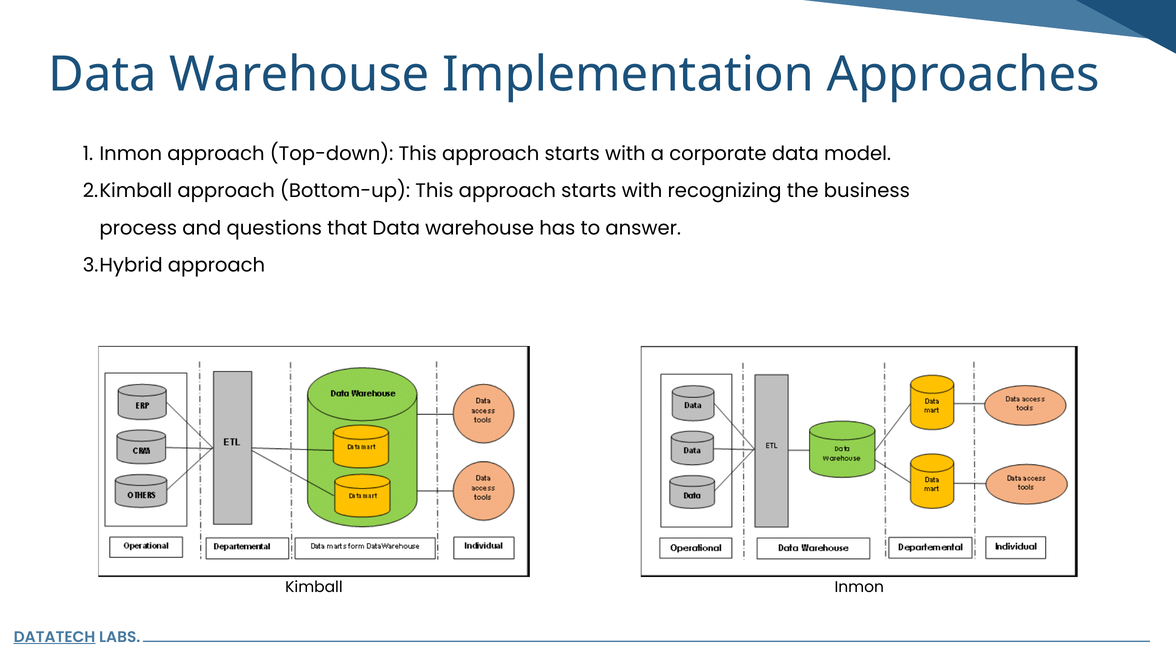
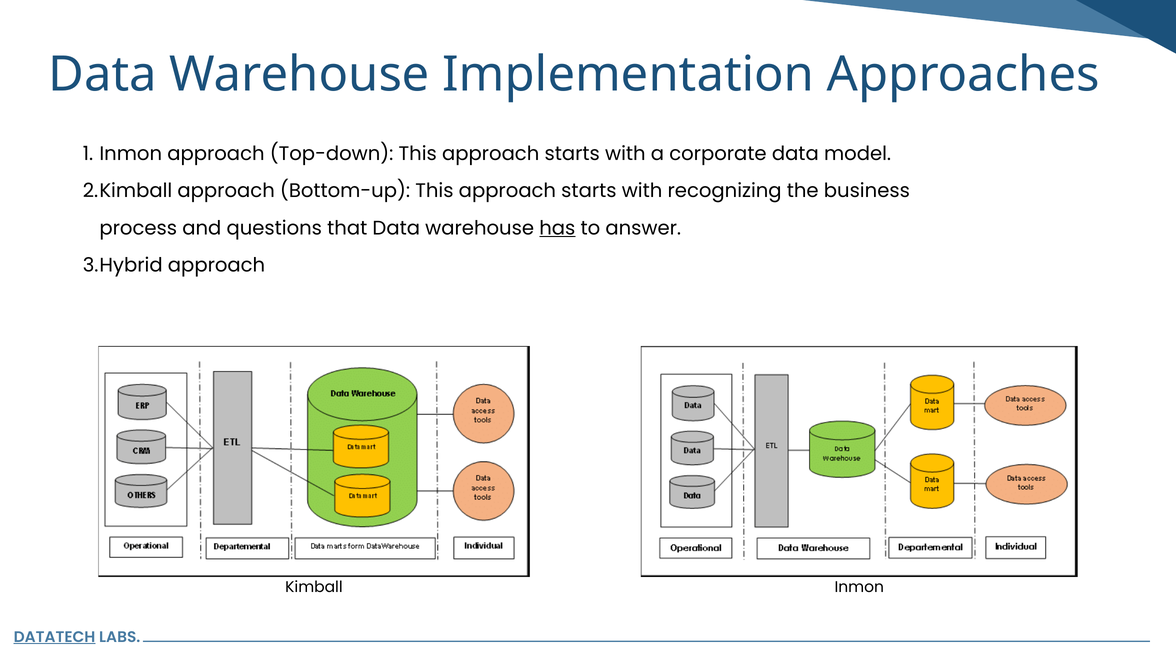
has underline: none -> present
